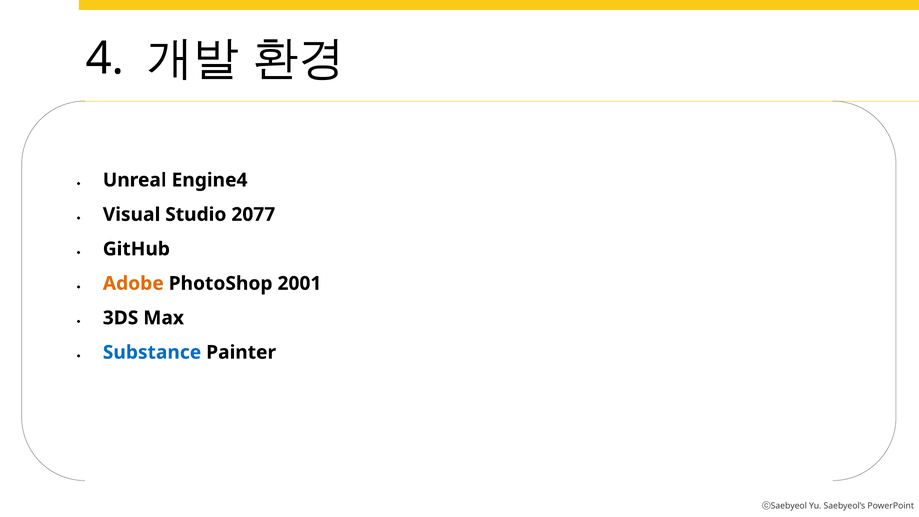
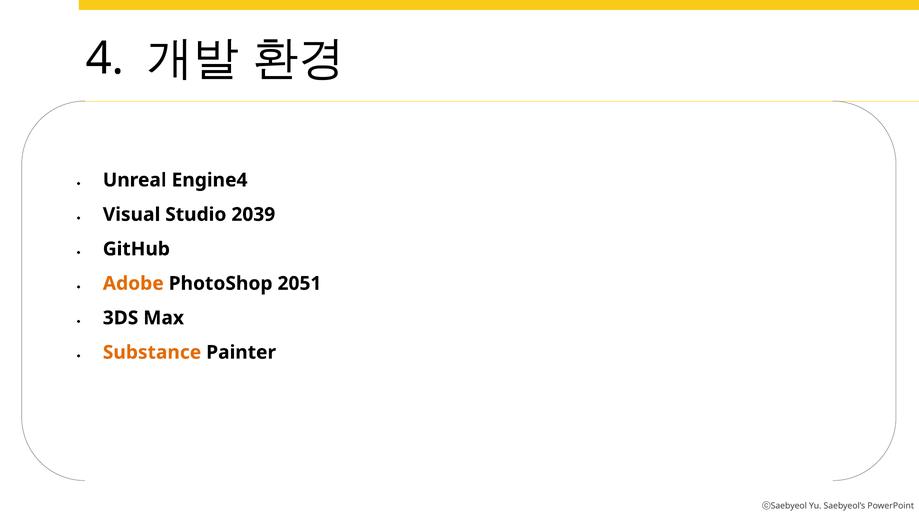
2077: 2077 -> 2039
2001: 2001 -> 2051
Substance colour: blue -> orange
